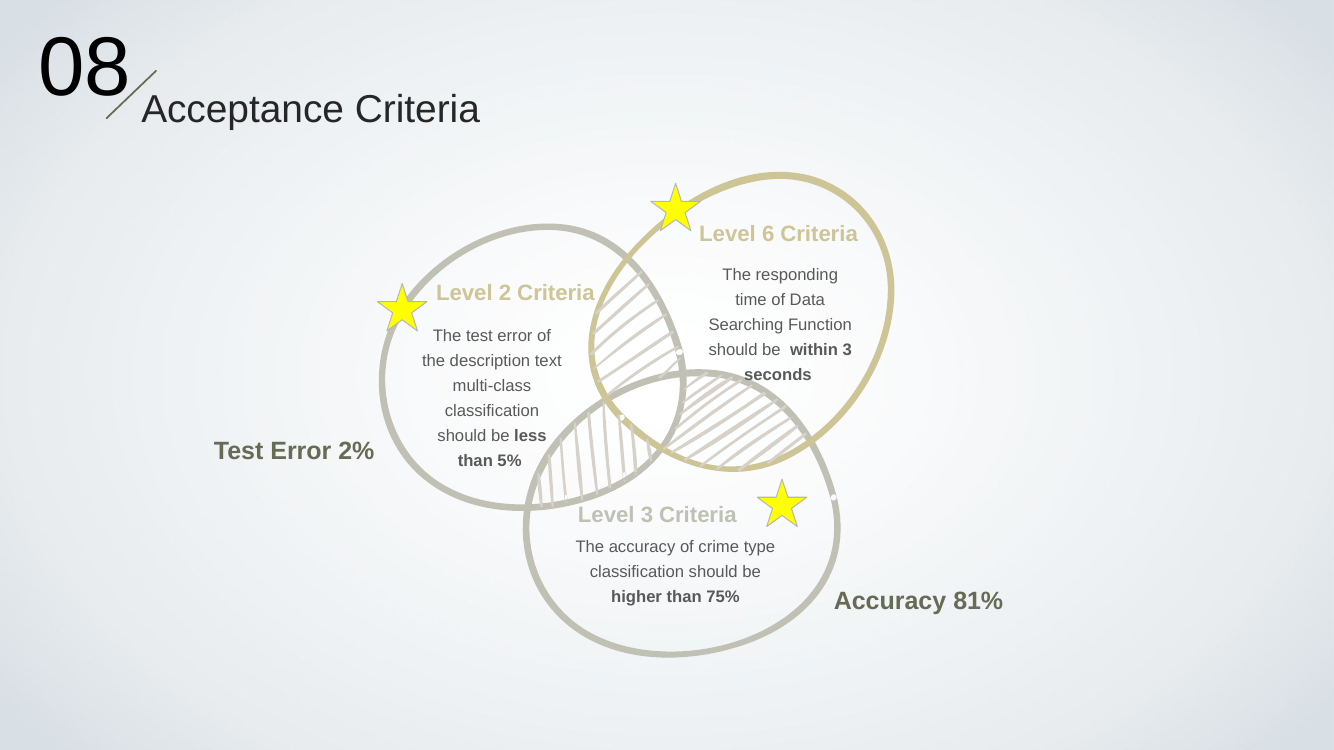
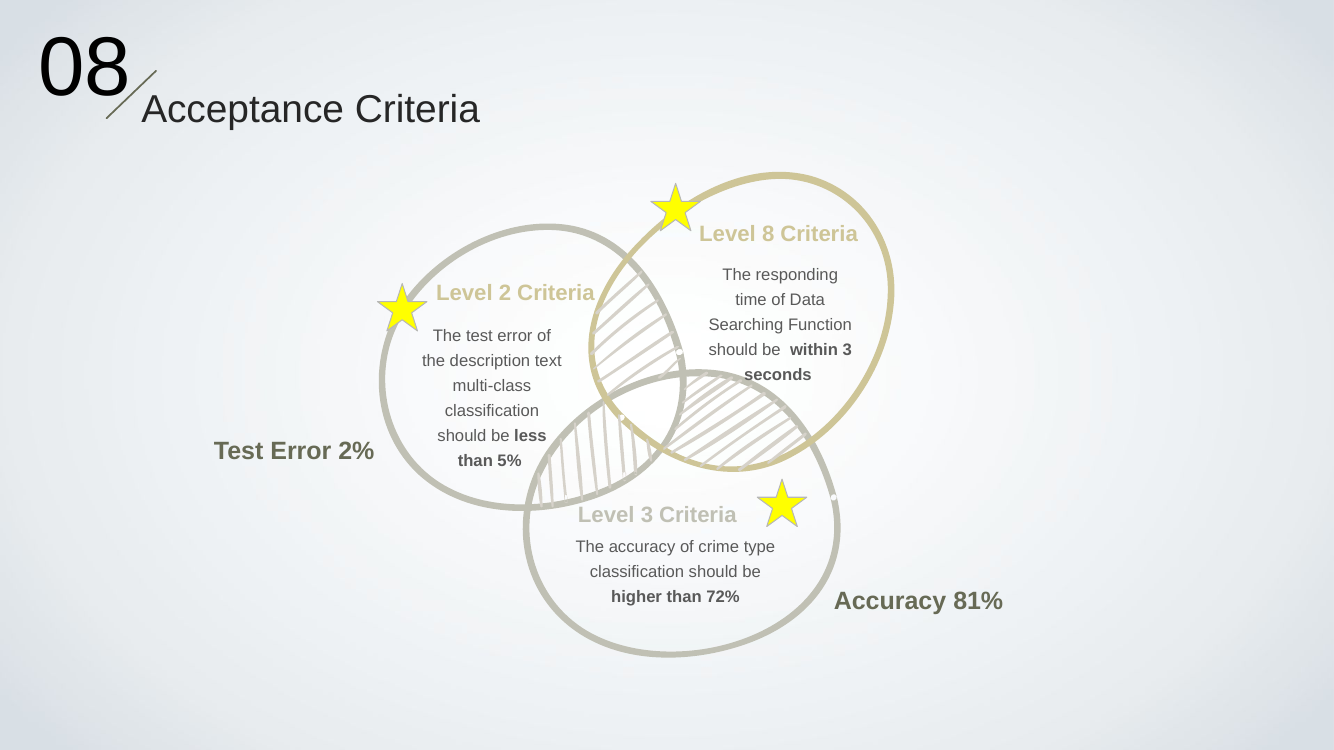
6: 6 -> 8
75%: 75% -> 72%
